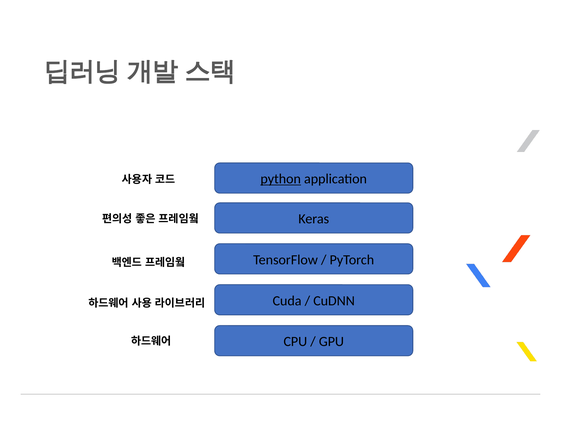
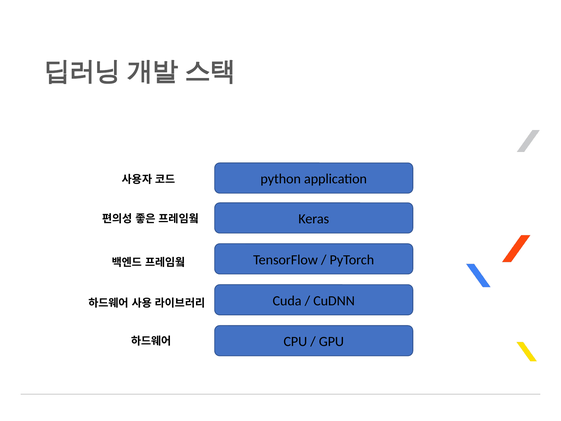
python underline: present -> none
